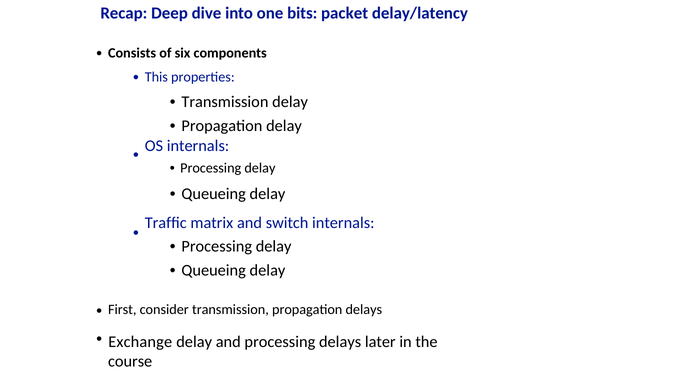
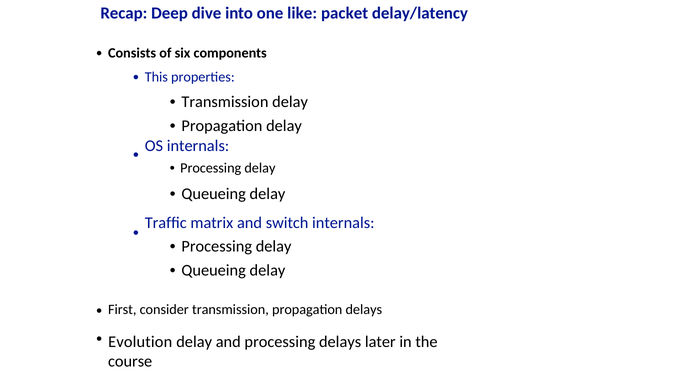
bits: bits -> like
Exchange: Exchange -> Evolution
